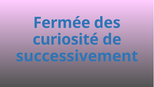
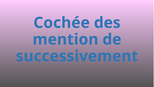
Fermée: Fermée -> Cochée
curiosité: curiosité -> mention
